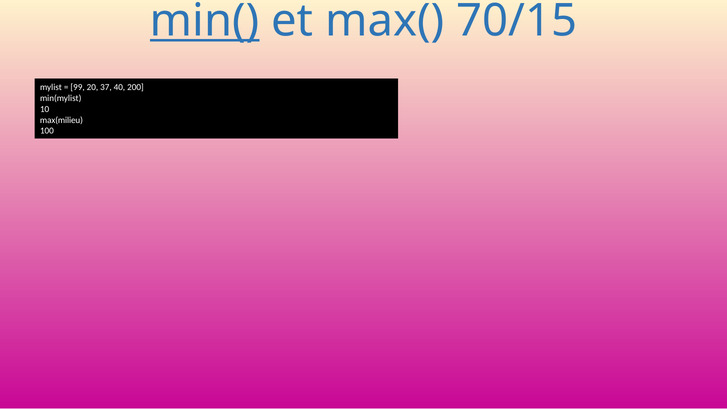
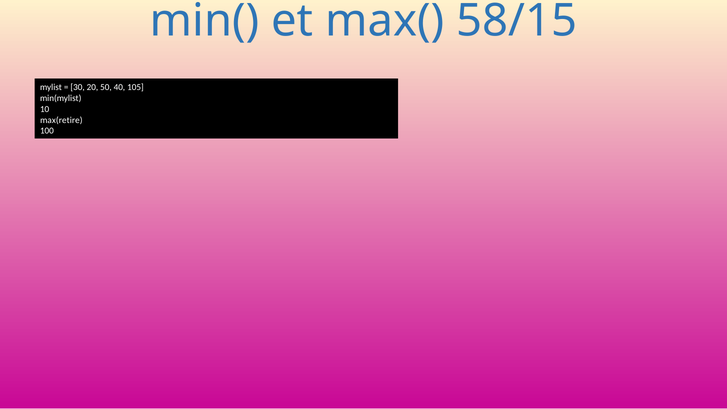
min( underline: present -> none
70/15: 70/15 -> 58/15
99 at (78, 87): 99 -> 30
37: 37 -> 50
200: 200 -> 105
max(milieu: max(milieu -> max(retire
